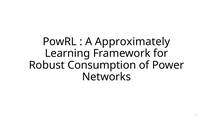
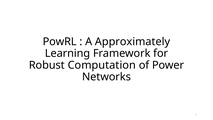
Consumption: Consumption -> Computation
